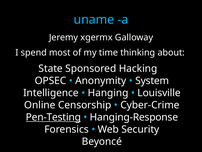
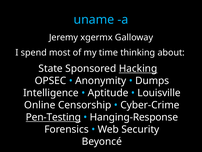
Hacking underline: none -> present
System: System -> Dumps
Hanging: Hanging -> Aptitude
